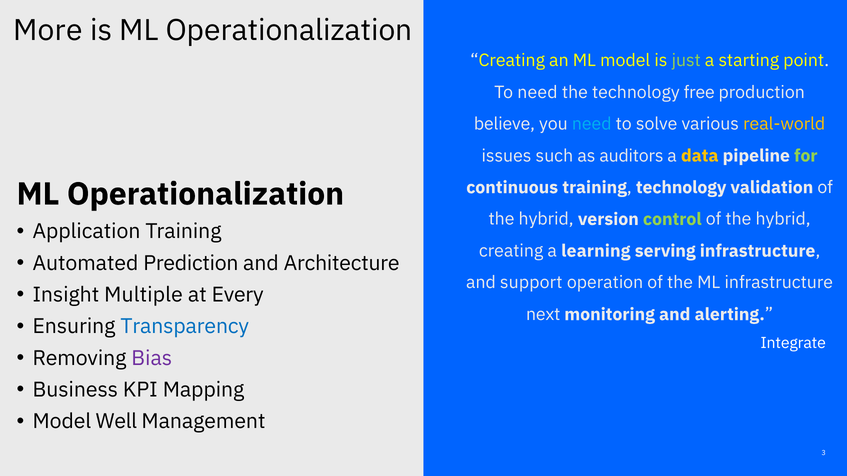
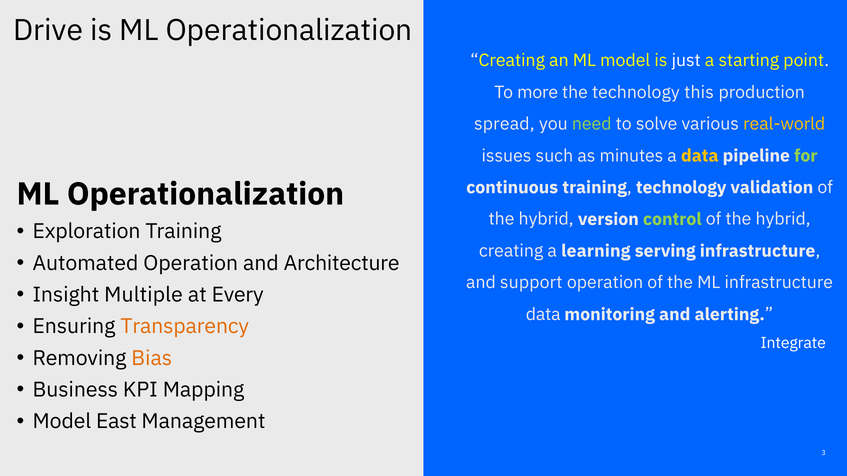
More: More -> Drive
just colour: light green -> white
To need: need -> more
free: free -> this
believe: believe -> spread
need at (592, 124) colour: light blue -> light green
auditors: auditors -> minutes
Application: Application -> Exploration
Automated Prediction: Prediction -> Operation
next at (543, 315): next -> data
Transparency colour: blue -> orange
Bias colour: purple -> orange
Well: Well -> East
